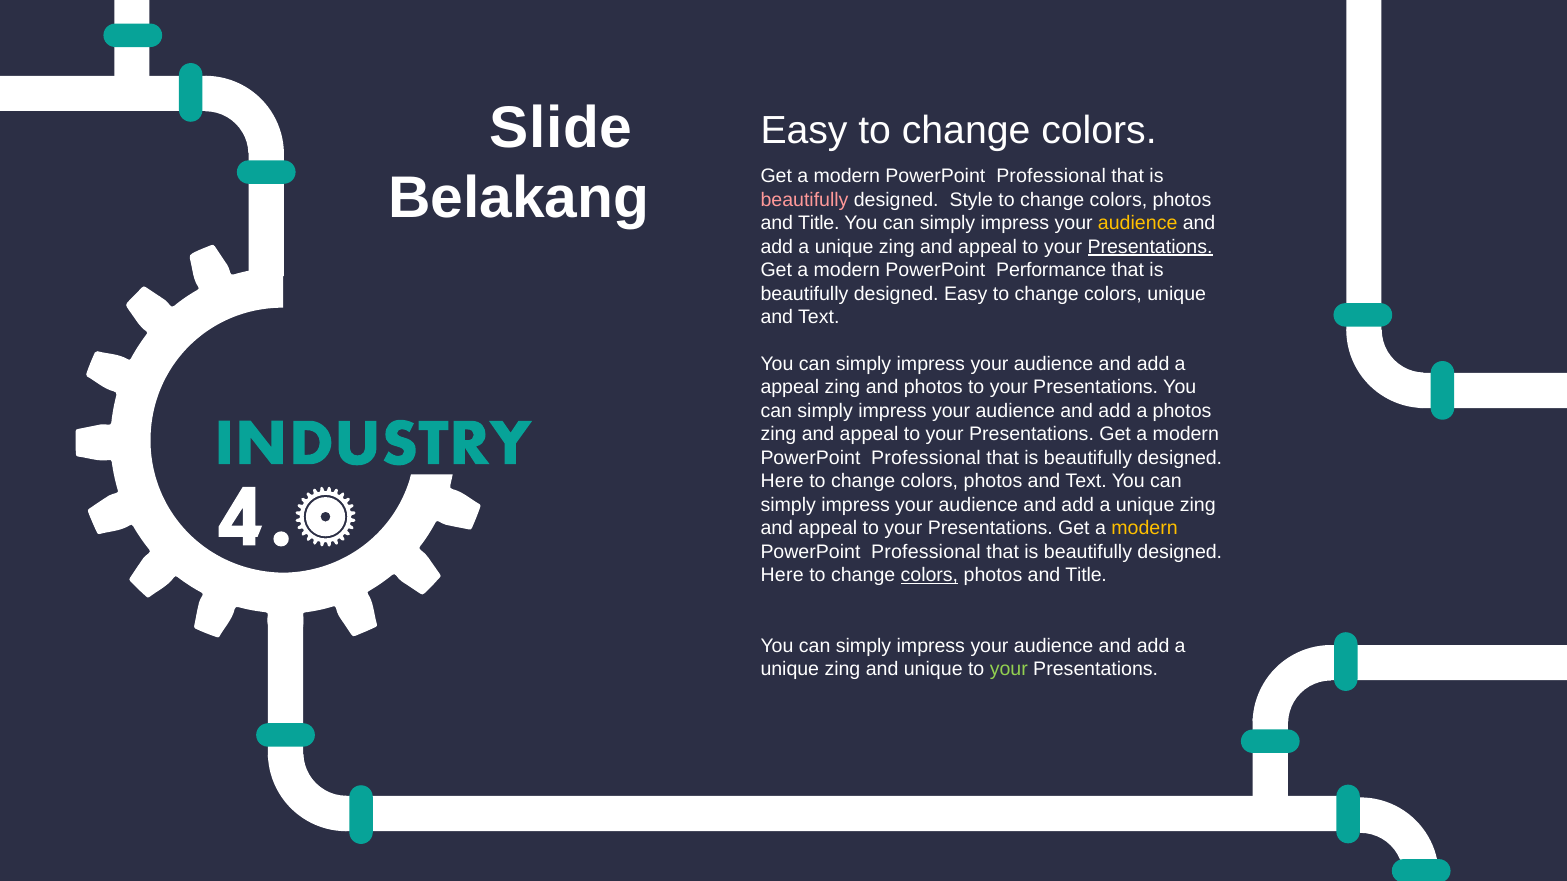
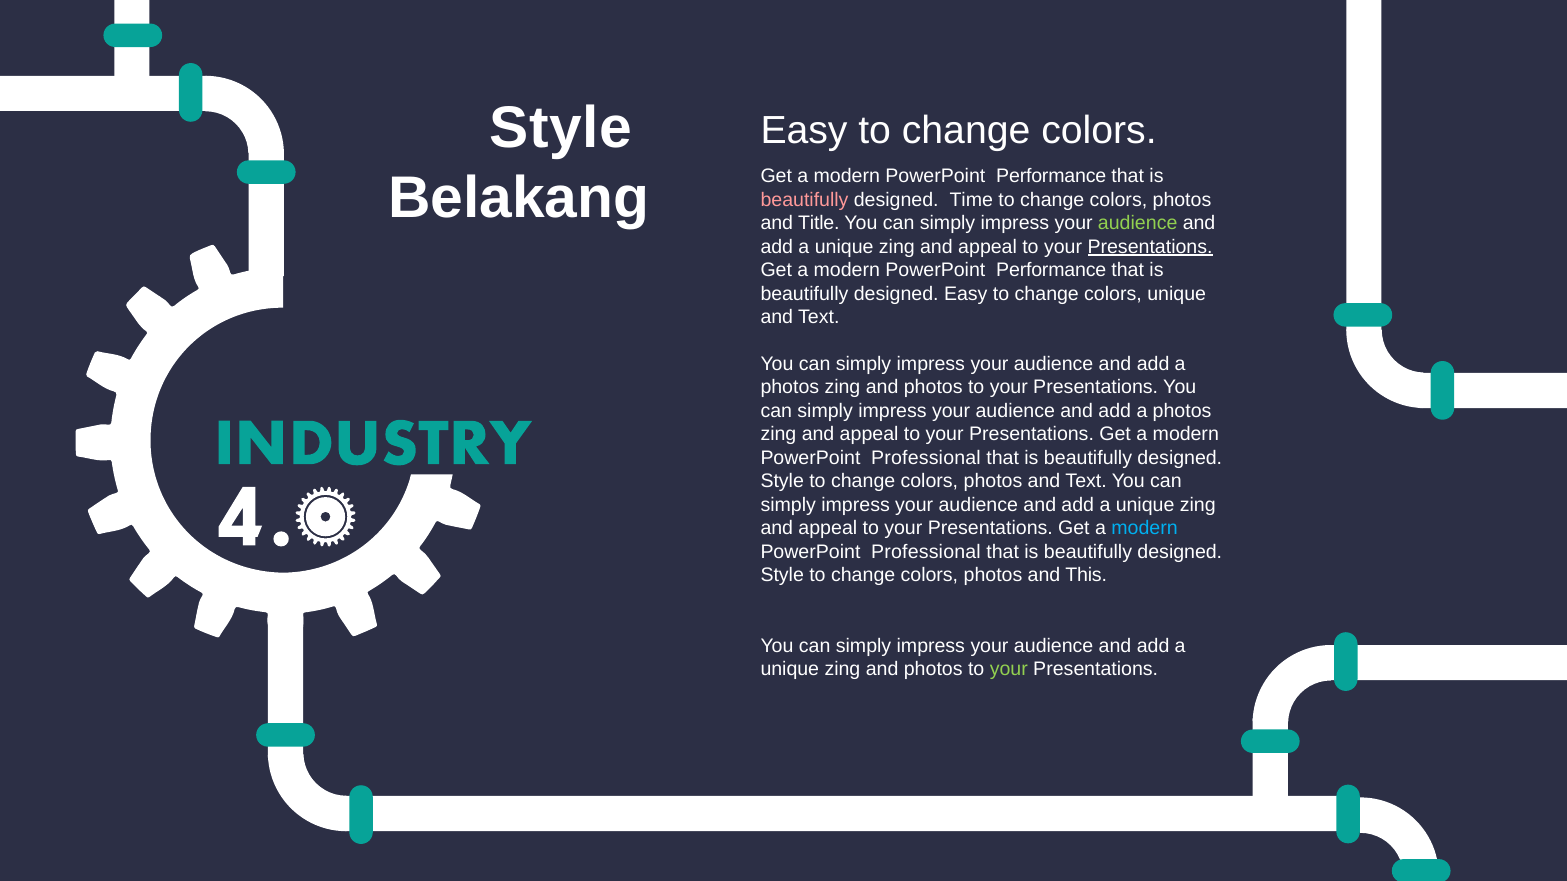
Slide at (561, 128): Slide -> Style
Professional at (1051, 176): Professional -> Performance
Style: Style -> Time
audience at (1138, 223) colour: yellow -> light green
appeal at (790, 388): appeal -> photos
Here at (782, 482): Here -> Style
modern at (1145, 529) colour: yellow -> light blue
Here at (782, 576): Here -> Style
colors at (929, 576) underline: present -> none
Title at (1086, 576): Title -> This
unique zing and unique: unique -> photos
